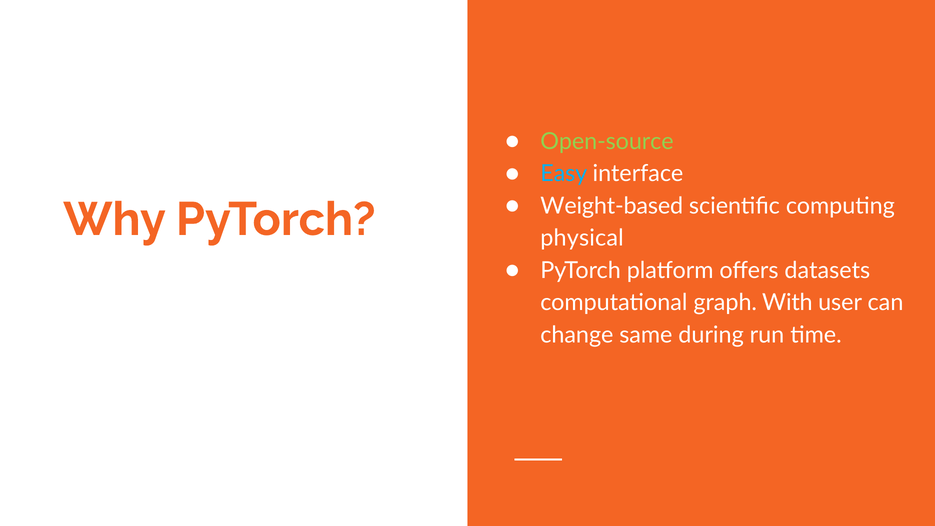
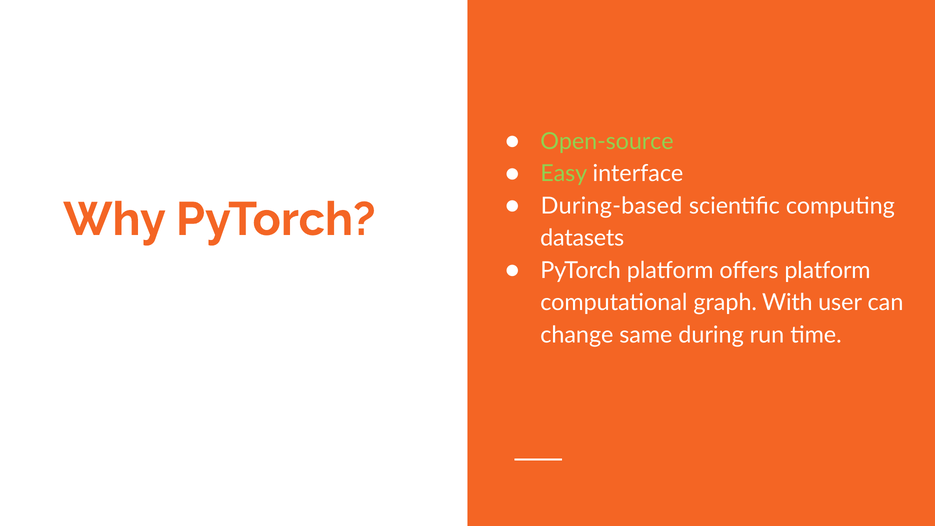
Easy colour: light blue -> light green
Weight-based: Weight-based -> During-based
physical: physical -> datasets
offers datasets: datasets -> platform
